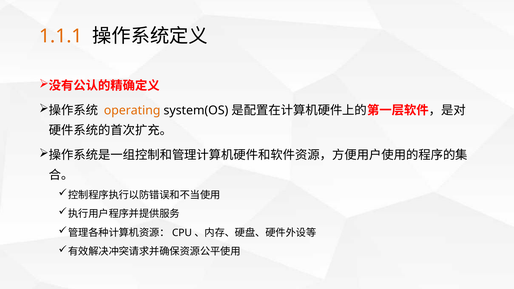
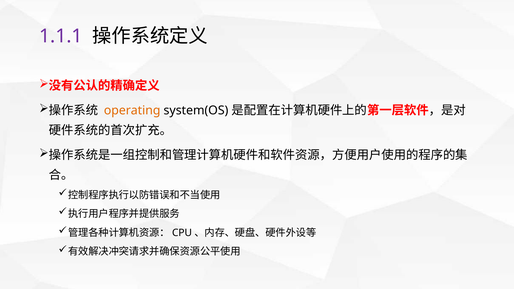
1.1.1 colour: orange -> purple
